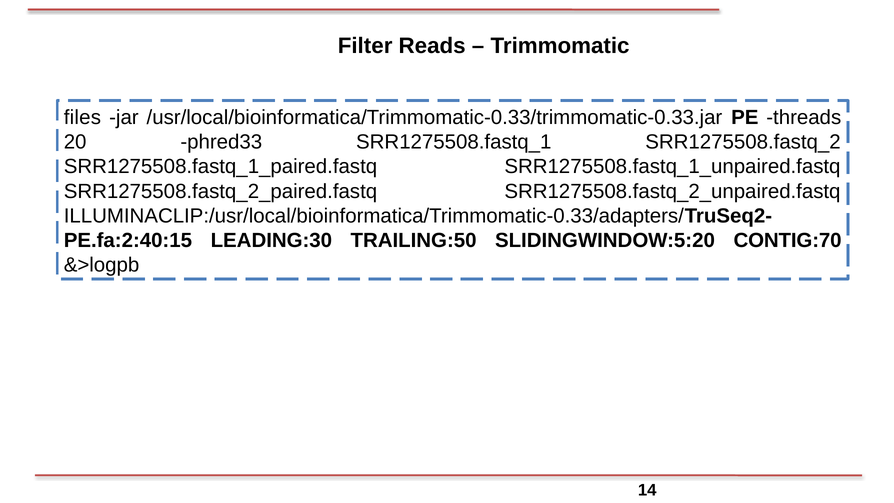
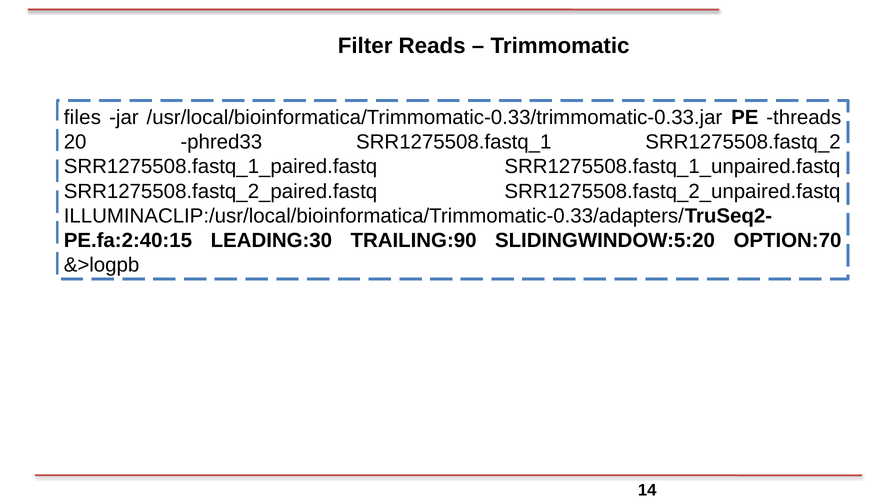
TRAILING:50: TRAILING:50 -> TRAILING:90
CONTIG:70: CONTIG:70 -> OPTION:70
